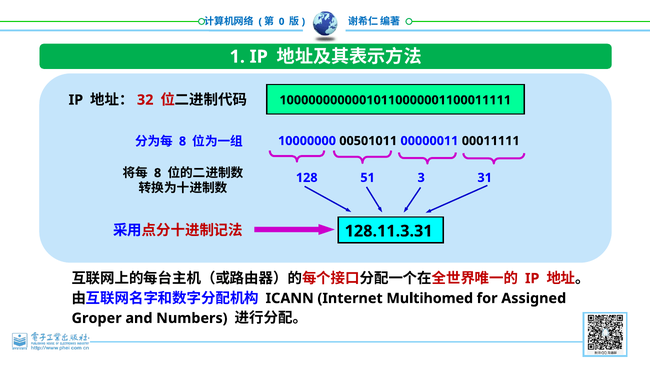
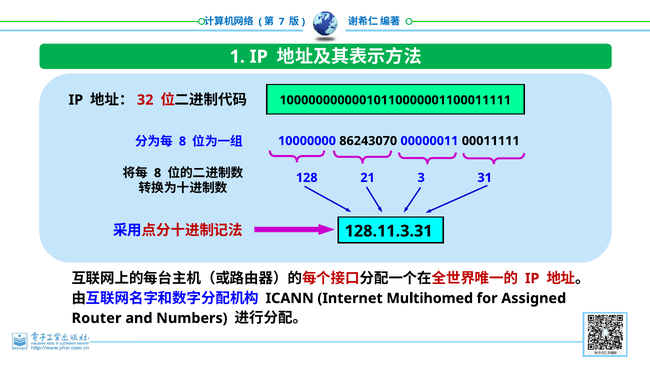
0: 0 -> 7
00501011: 00501011 -> 86243070
51: 51 -> 21
Groper: Groper -> Router
